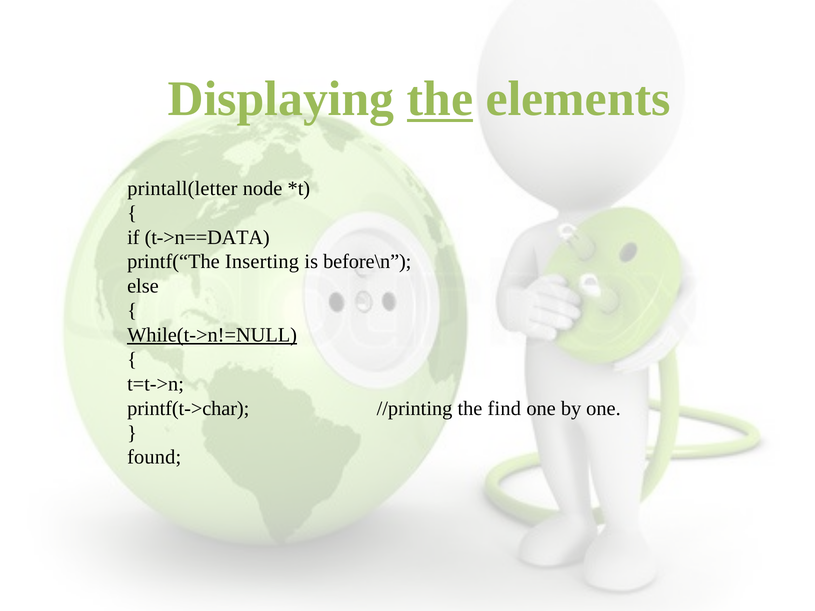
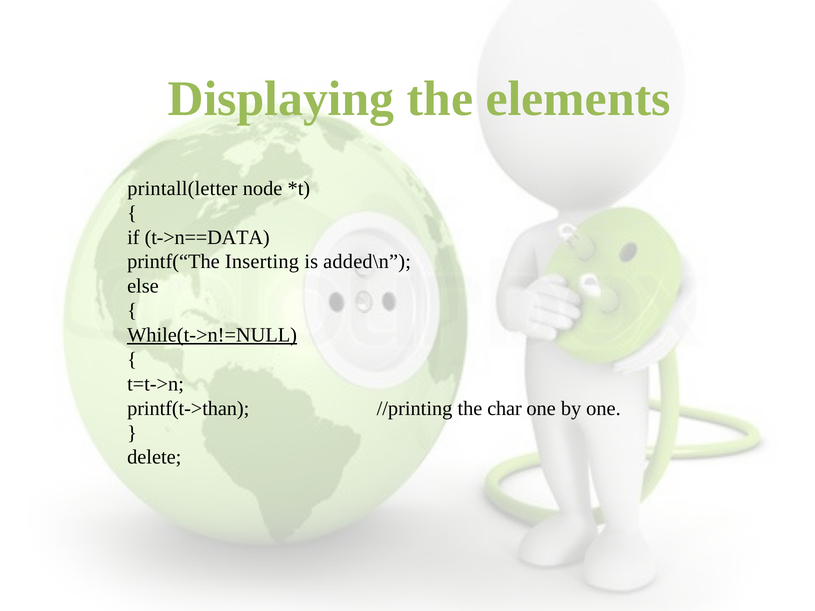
the at (440, 99) underline: present -> none
before\n: before\n -> added\n
printf(t->char: printf(t->char -> printf(t->than
find: find -> char
found: found -> delete
